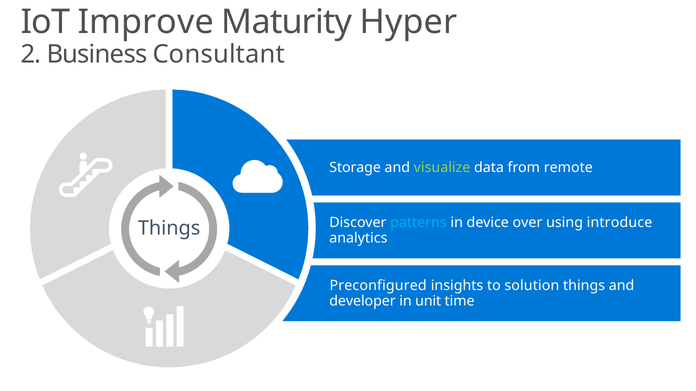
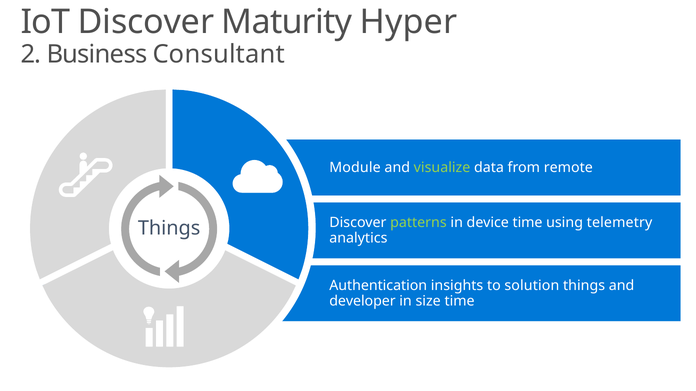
IoT Improve: Improve -> Discover
Storage: Storage -> Module
patterns colour: light blue -> light green
device over: over -> time
introduce: introduce -> telemetry
Preconfigured: Preconfigured -> Authentication
unit: unit -> size
